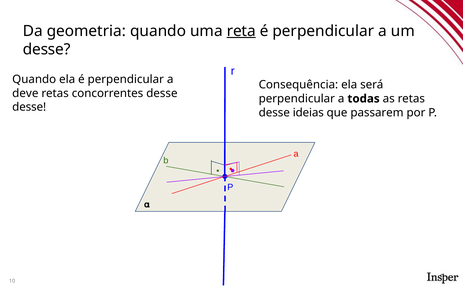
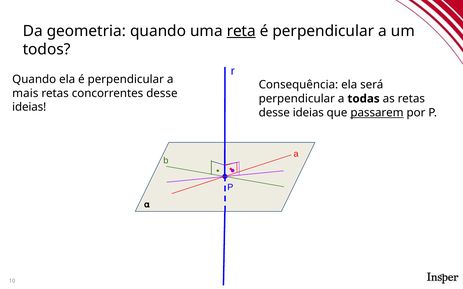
desse at (47, 50): desse -> todos
deve: deve -> mais
desse at (29, 107): desse -> ideias
passarem underline: none -> present
